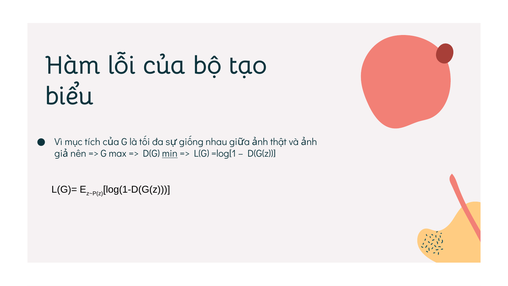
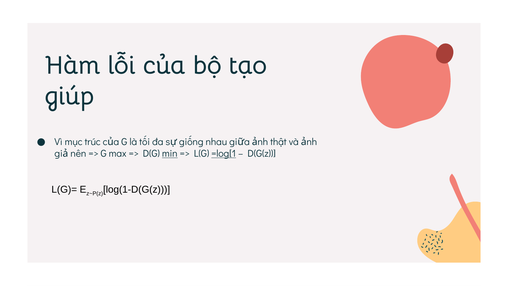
biểu: biểu -> giúp
tích: tích -> trúc
=log[1 underline: none -> present
